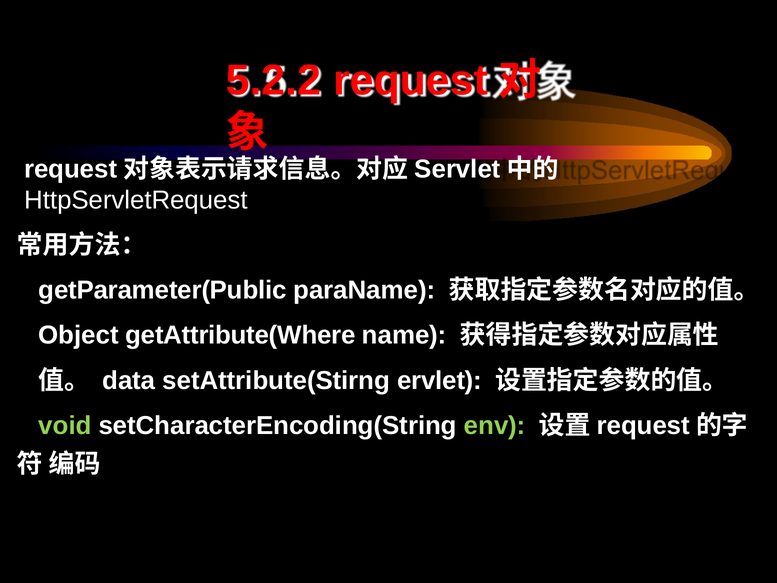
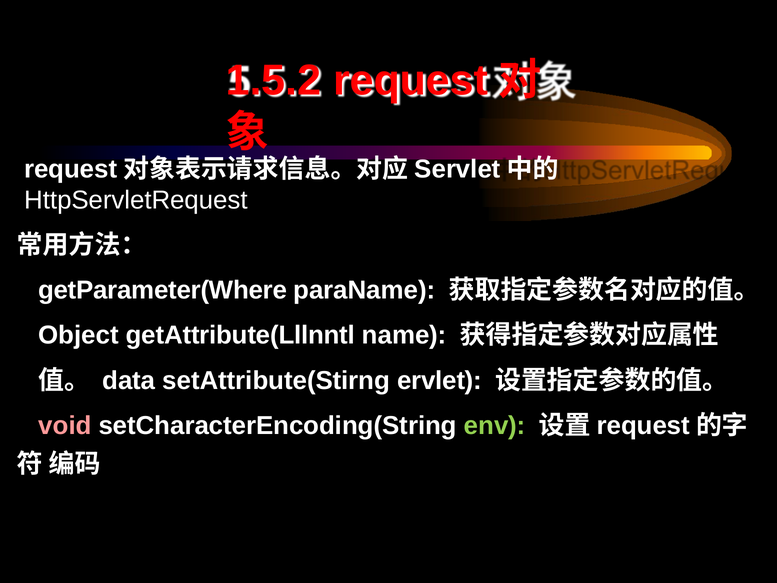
5.2.2: 5.2.2 -> 1.5.2
getParameter(Public: getParameter(Public -> getParameter(Where
getAttribute(Where: getAttribute(Where -> getAttribute(Lllnntl
void colour: light green -> pink
